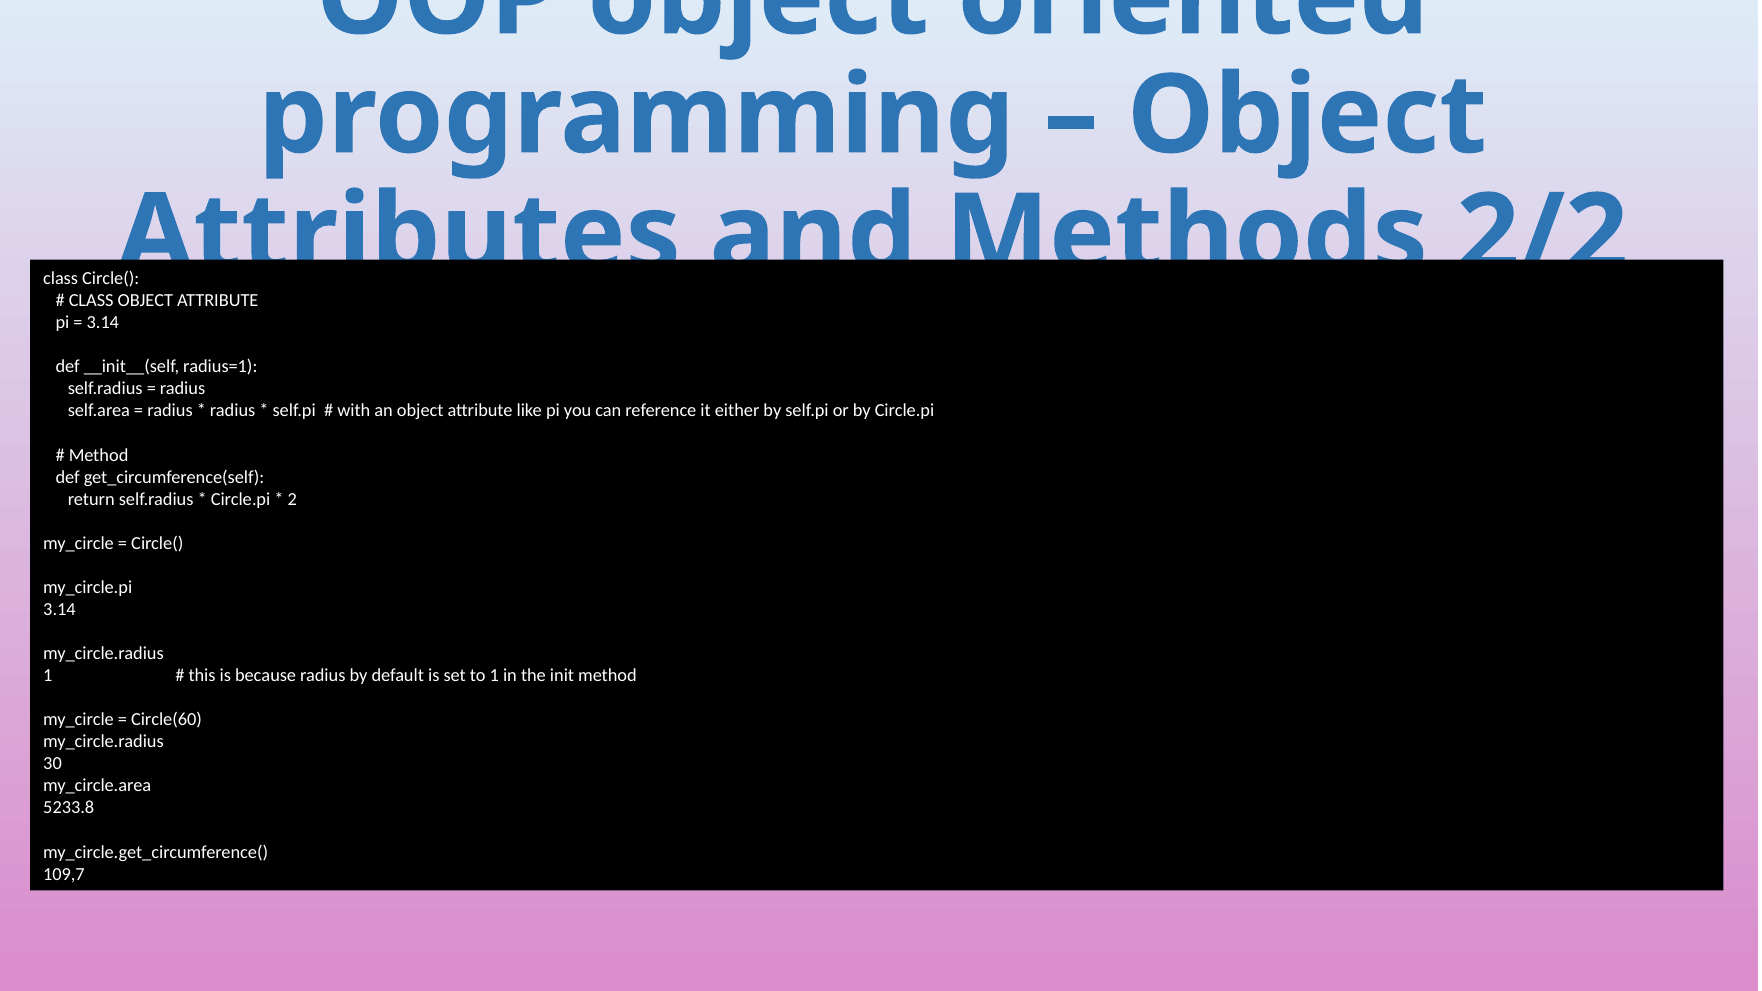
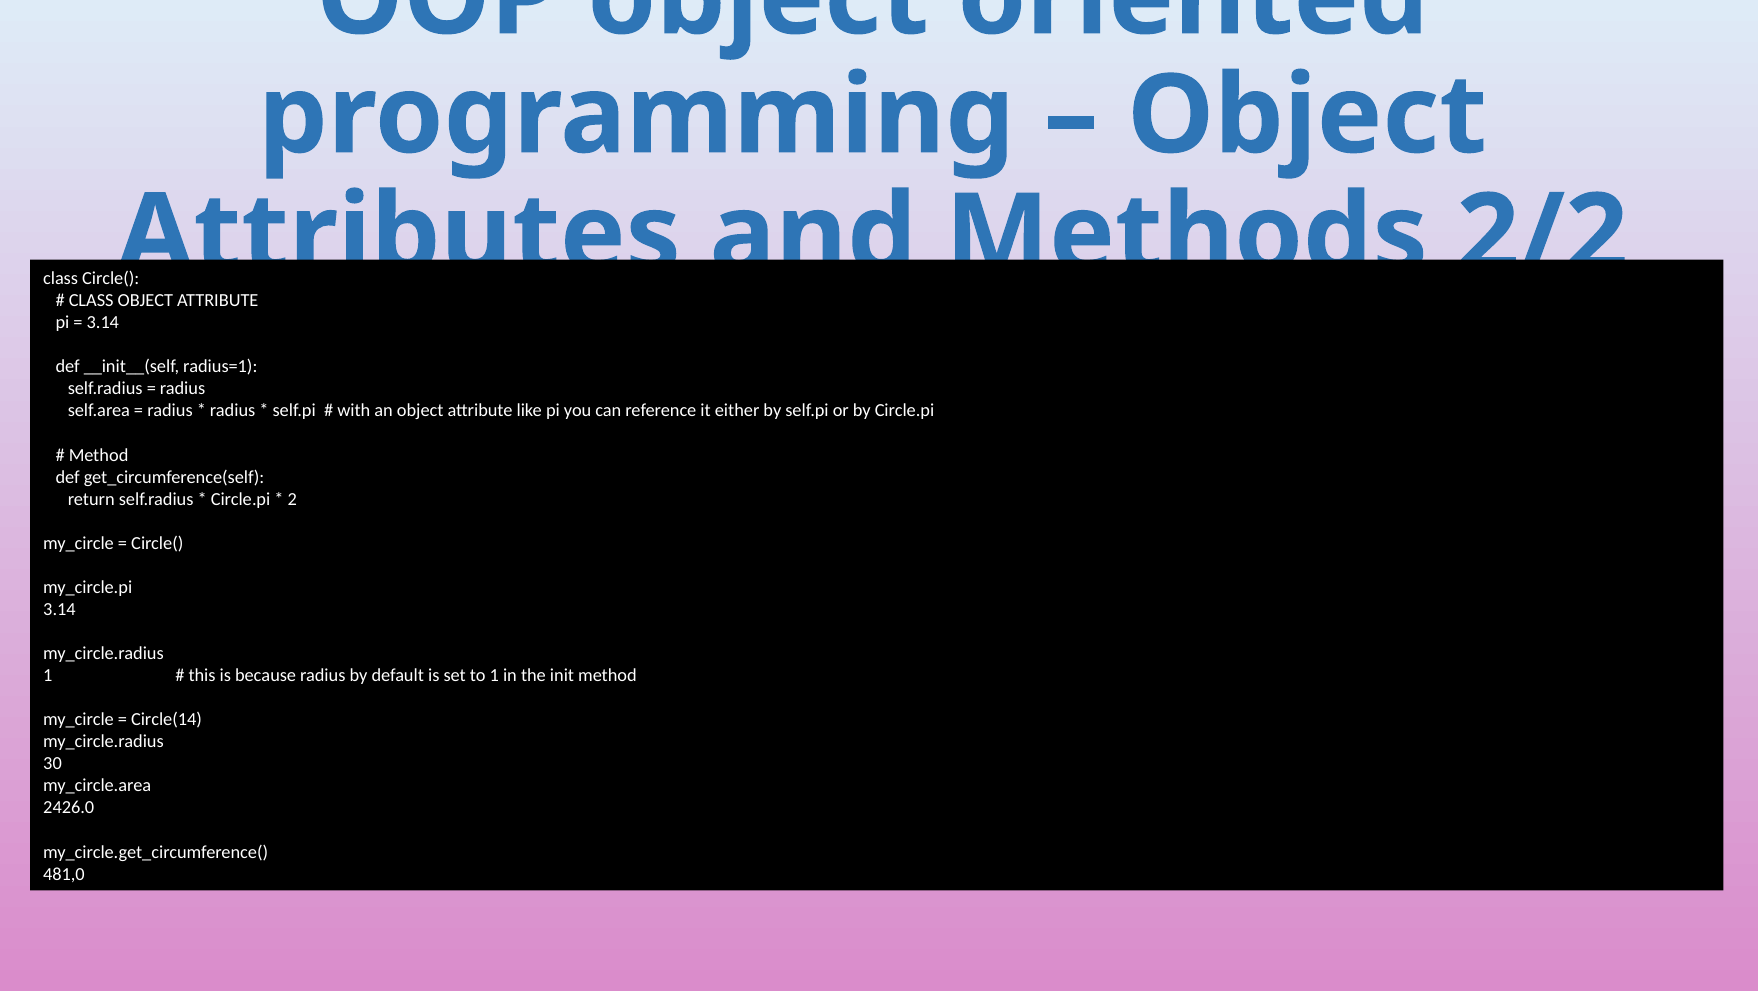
Circle(60: Circle(60 -> Circle(14
5233.8: 5233.8 -> 2426.0
109,7: 109,7 -> 481,0
